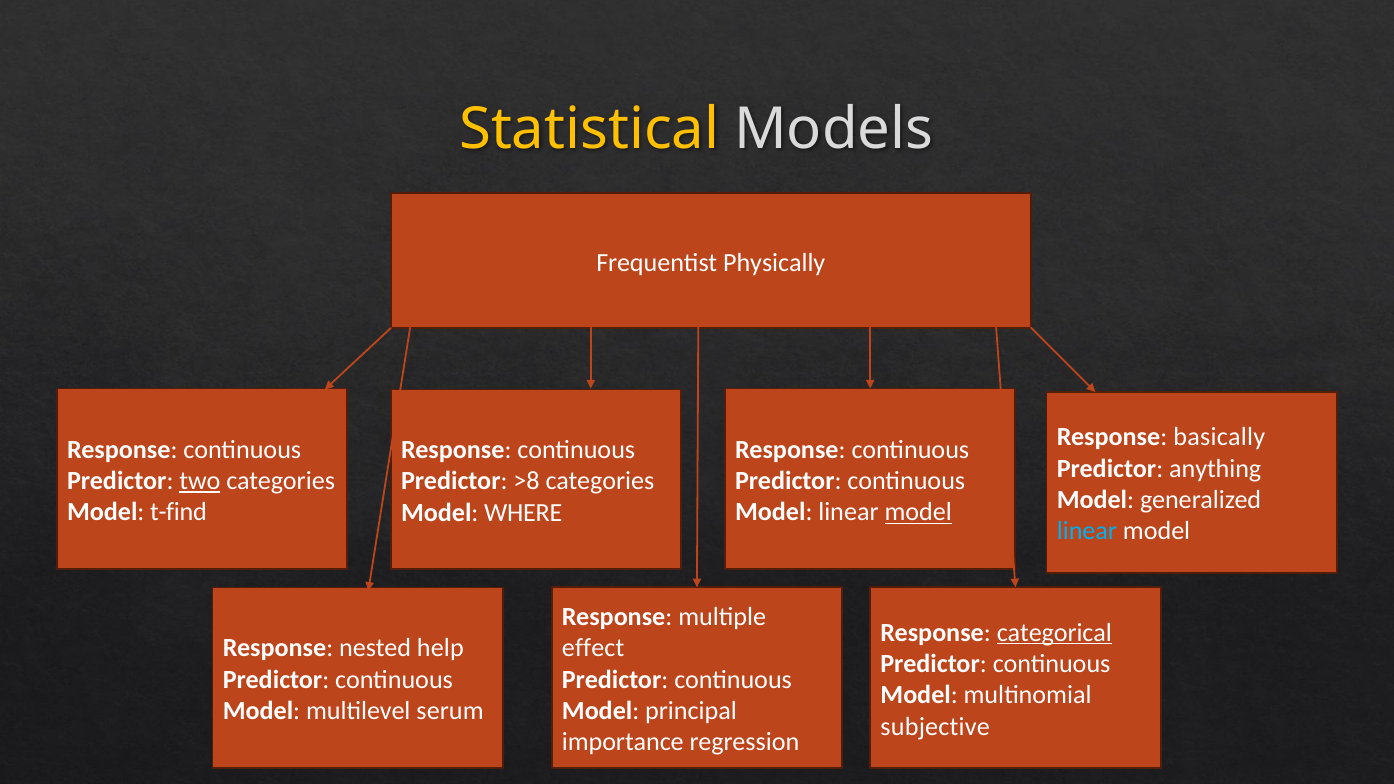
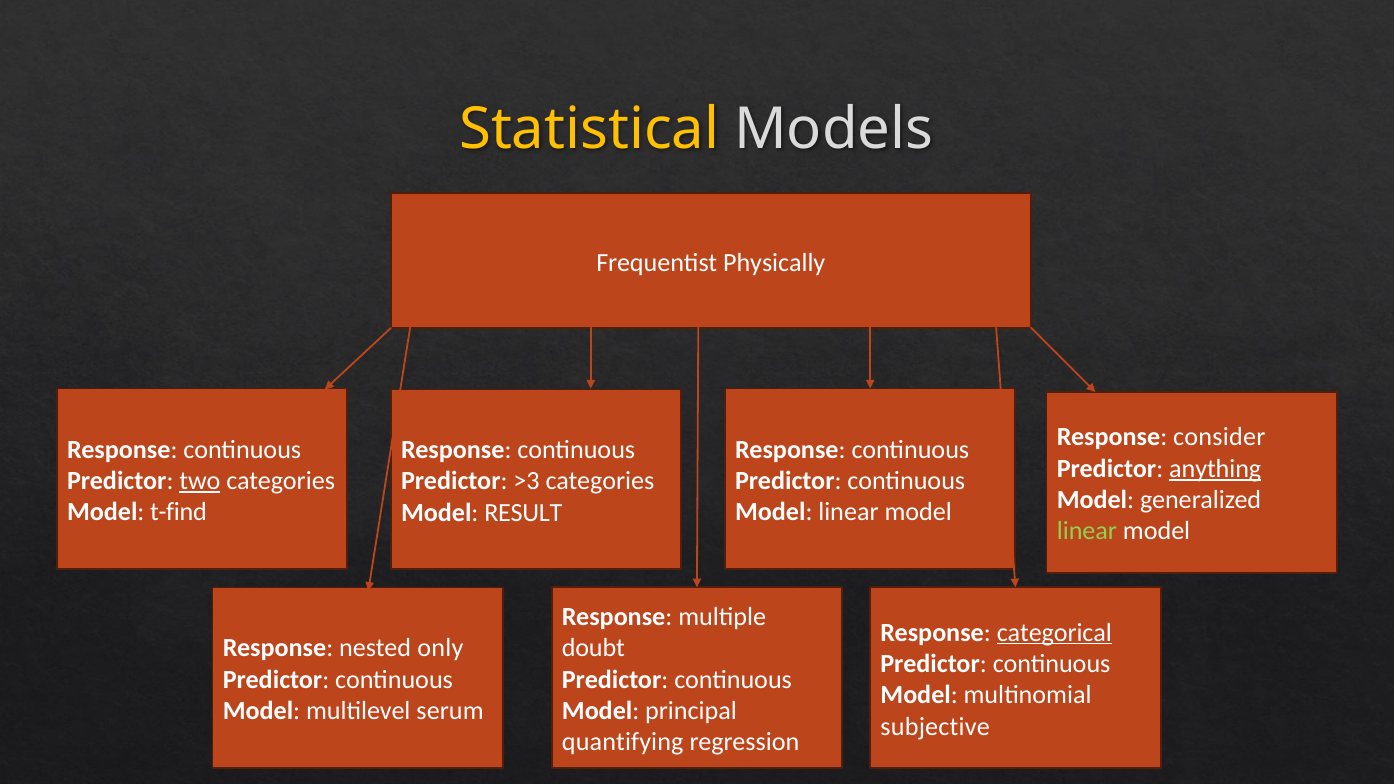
basically: basically -> consider
anything underline: none -> present
>8: >8 -> >3
model at (918, 512) underline: present -> none
WHERE: WHERE -> RESULT
linear at (1087, 531) colour: light blue -> light green
effect: effect -> doubt
help: help -> only
importance: importance -> quantifying
